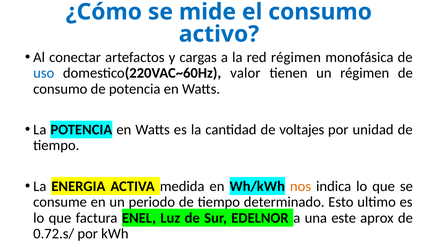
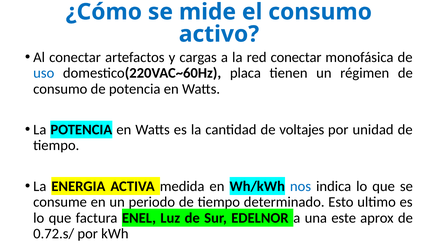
red régimen: régimen -> conectar
valor: valor -> placa
nos colour: orange -> blue
